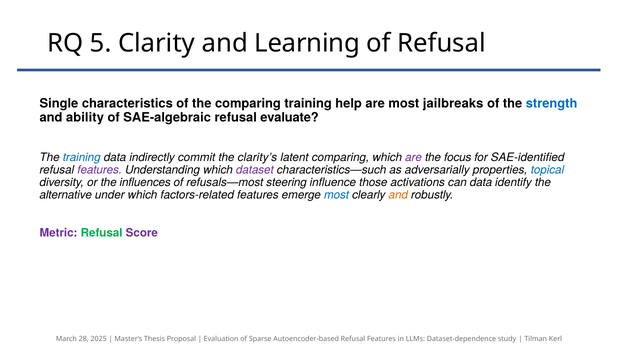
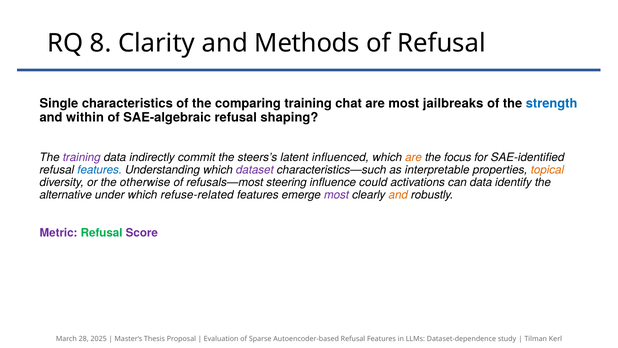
5: 5 -> 8
Learning: Learning -> Methods
help: help -> chat
ability: ability -> within
evaluate: evaluate -> shaping
training at (82, 157) colour: blue -> purple
clarity’s: clarity’s -> steers’s
latent comparing: comparing -> influenced
are at (414, 157) colour: purple -> orange
features at (100, 170) colour: purple -> blue
adversarially: adversarially -> interpretable
topical colour: blue -> orange
influences: influences -> otherwise
those: those -> could
factors-related: factors-related -> refuse-related
most at (337, 195) colour: blue -> purple
